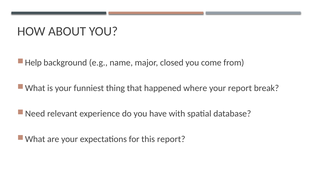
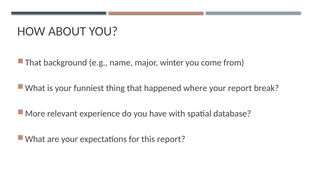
Help at (33, 63): Help -> That
closed: closed -> winter
Need: Need -> More
